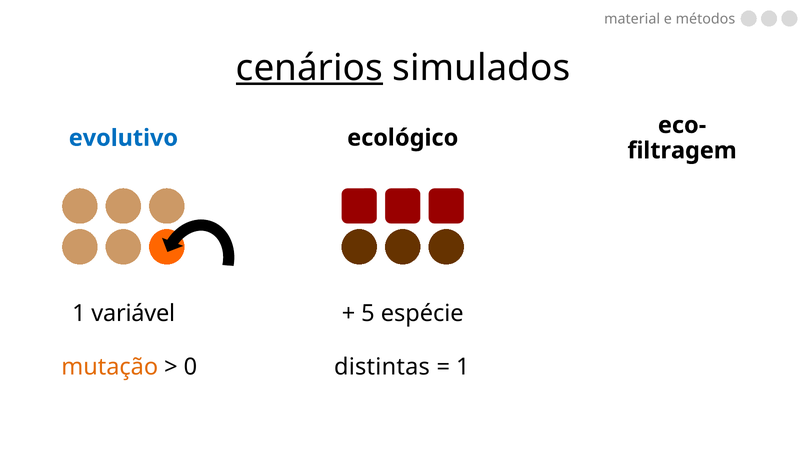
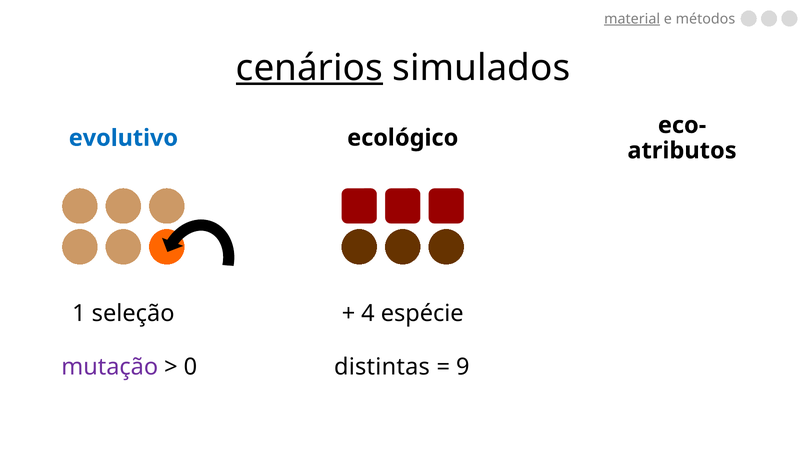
material underline: none -> present
filtragem: filtragem -> atributos
variável: variável -> seleção
5: 5 -> 4
mutação colour: orange -> purple
1 at (463, 367): 1 -> 9
